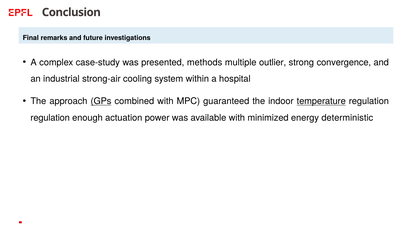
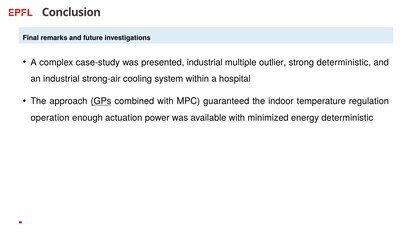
presented methods: methods -> industrial
strong convergence: convergence -> deterministic
temperature underline: present -> none
regulation at (50, 118): regulation -> operation
